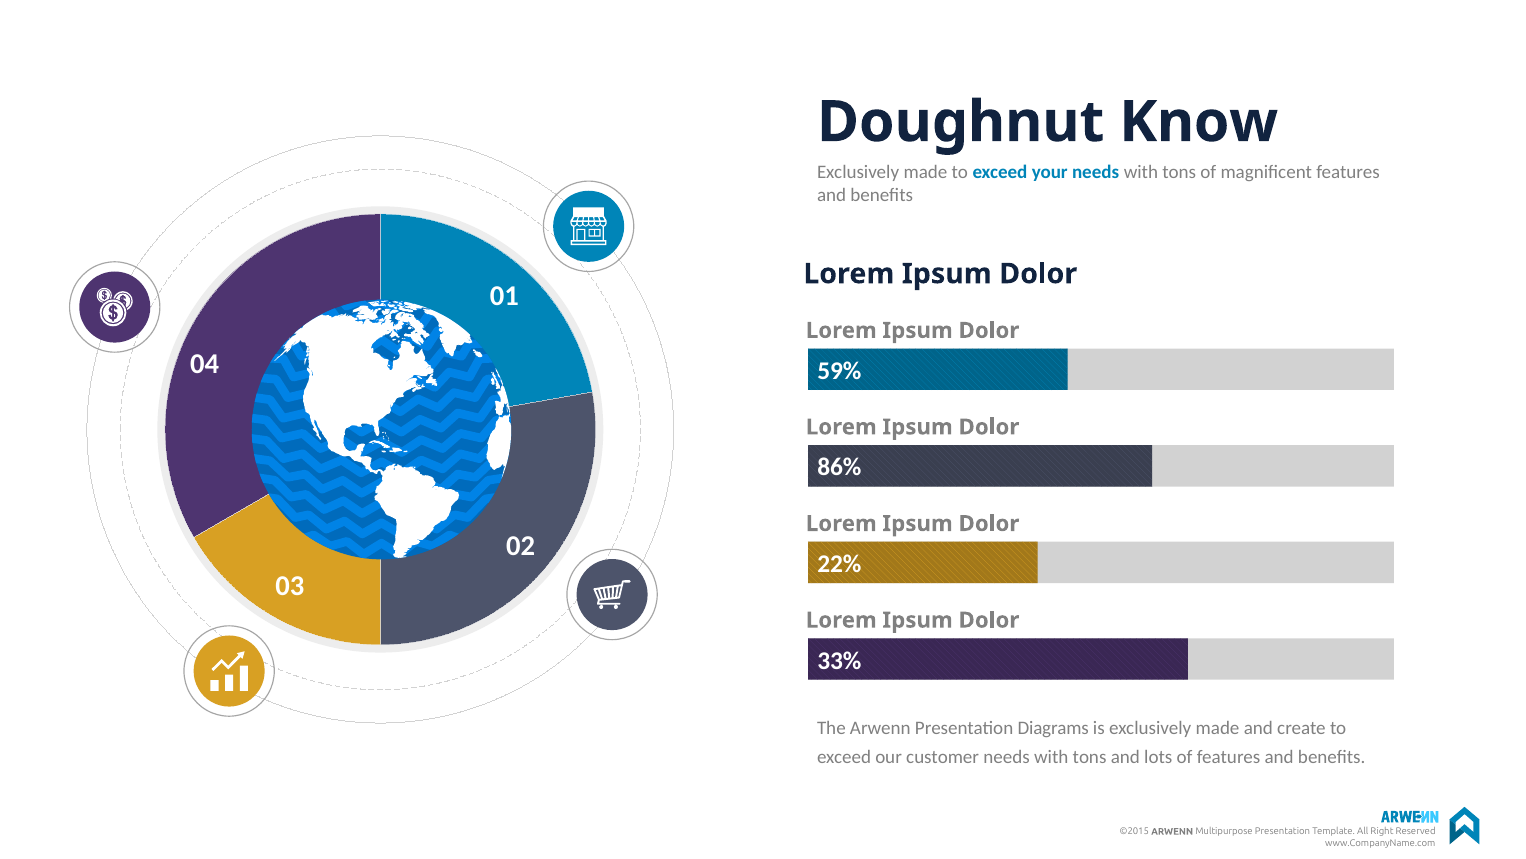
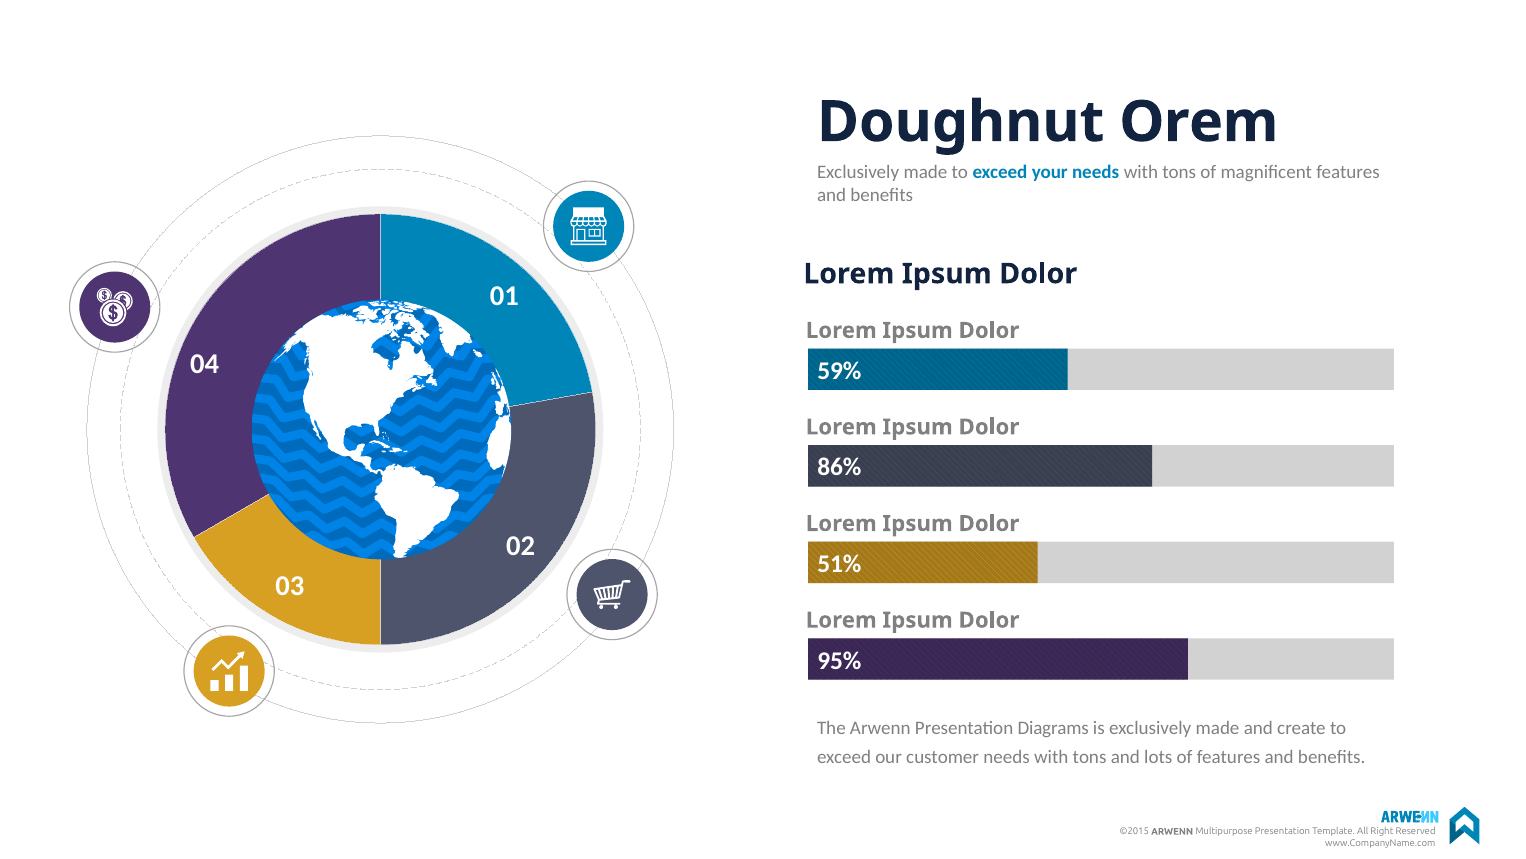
Know: Know -> Orem
22%: 22% -> 51%
33%: 33% -> 95%
